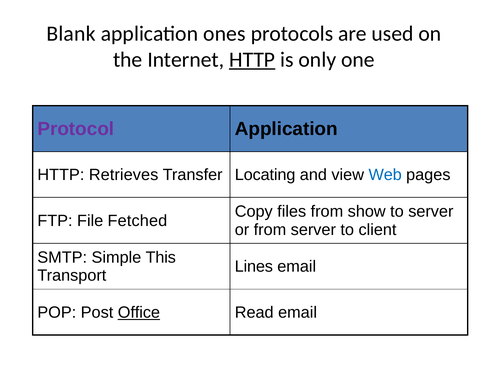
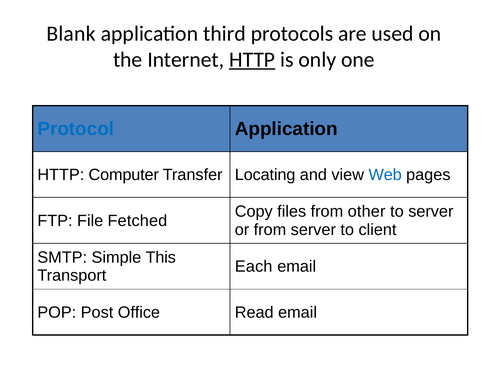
ones: ones -> third
Protocol colour: purple -> blue
Retrieves: Retrieves -> Computer
show: show -> other
Lines: Lines -> Each
Office underline: present -> none
